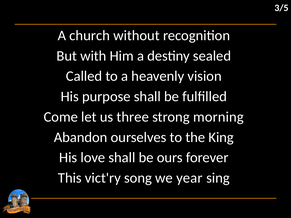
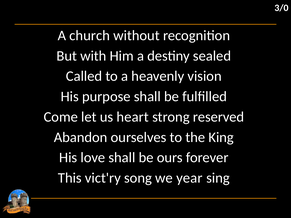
3/5: 3/5 -> 3/0
three: three -> heart
morning: morning -> reserved
